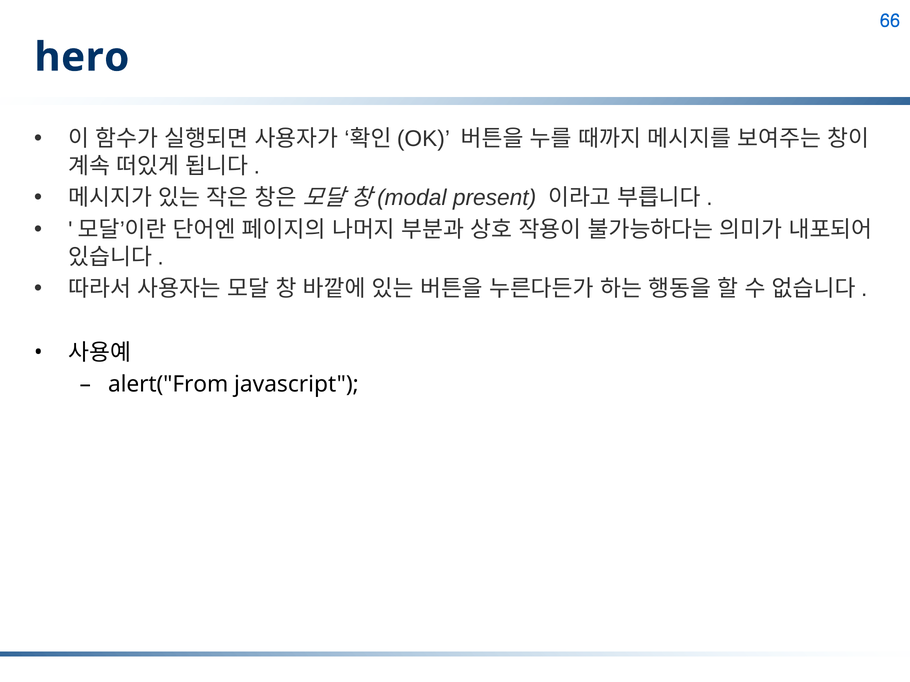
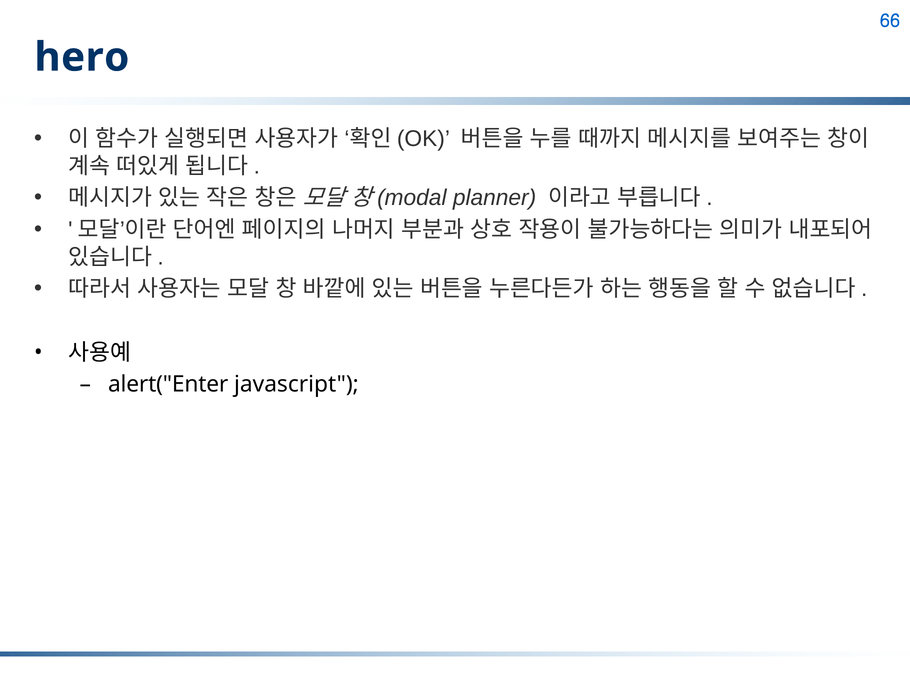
present: present -> planner
alert("From: alert("From -> alert("Enter
